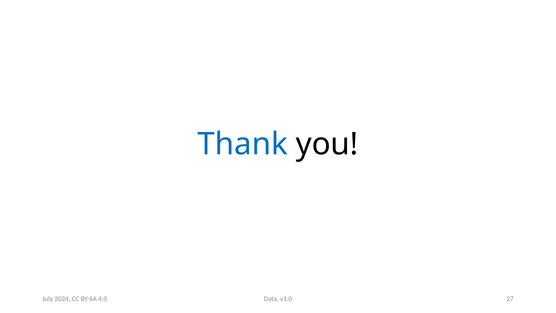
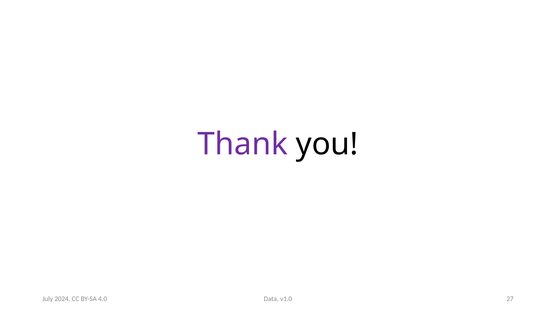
Thank colour: blue -> purple
